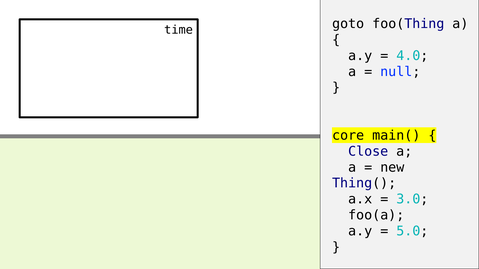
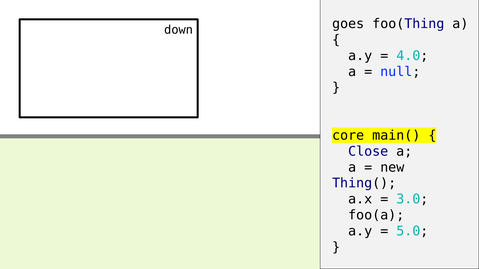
goto: goto -> goes
time: time -> down
